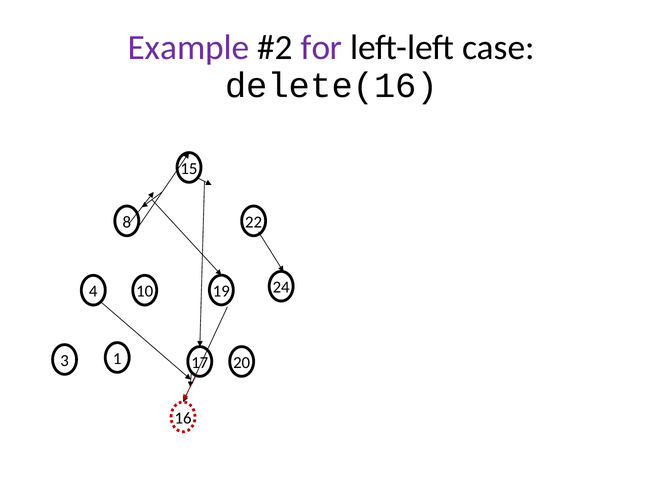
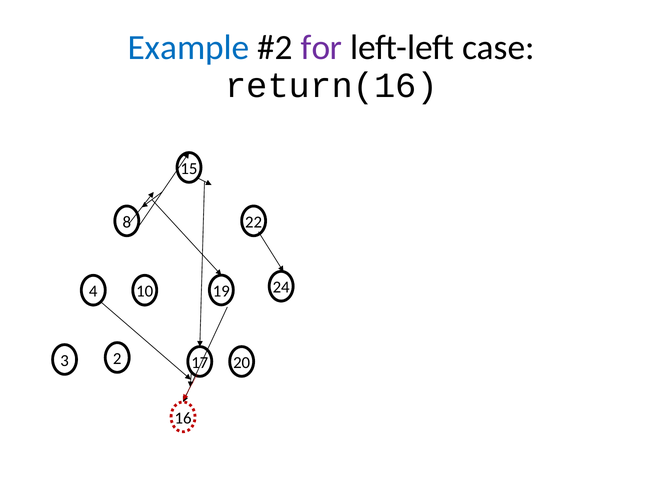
Example colour: purple -> blue
delete(16: delete(16 -> return(16
1: 1 -> 2
